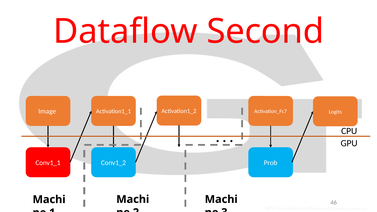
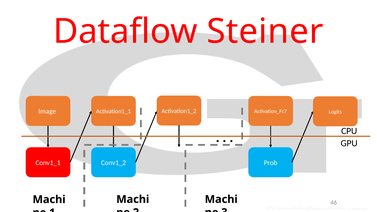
Second: Second -> Steiner
